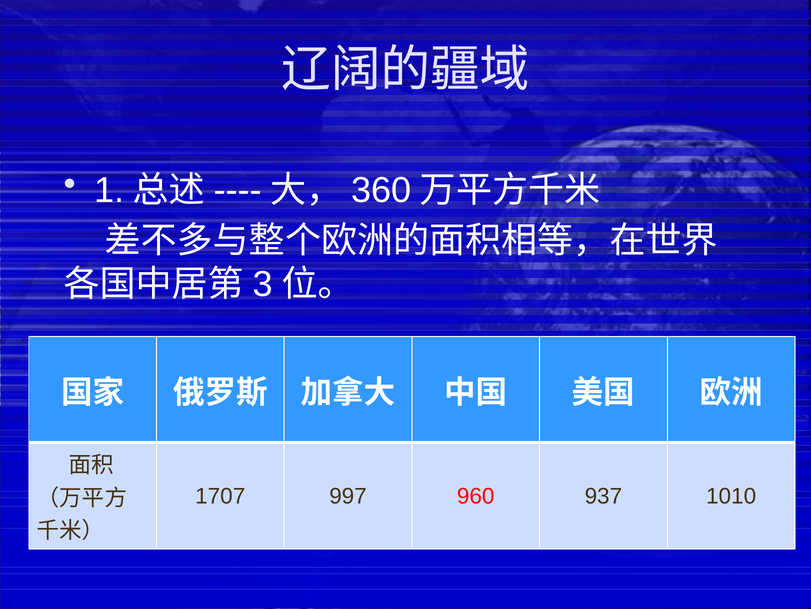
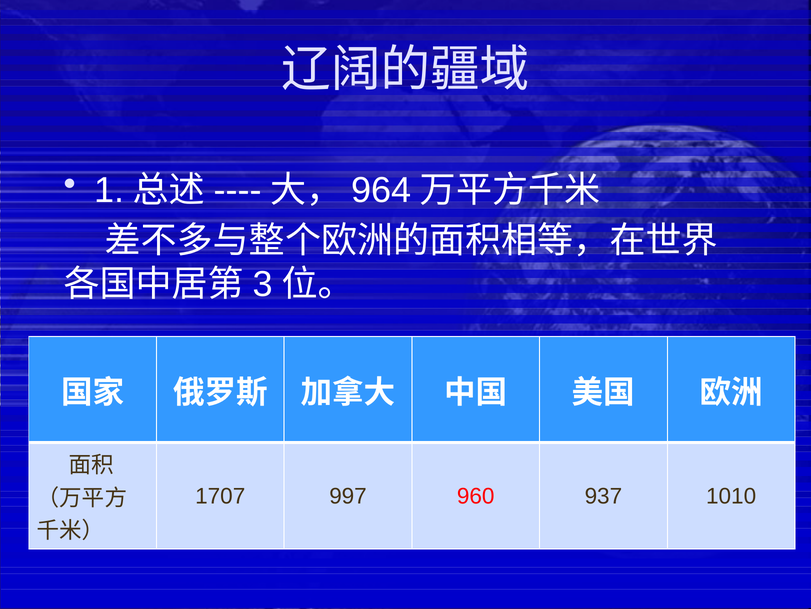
360: 360 -> 964
